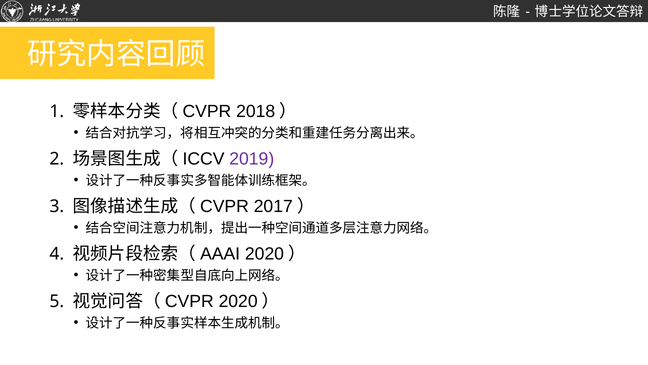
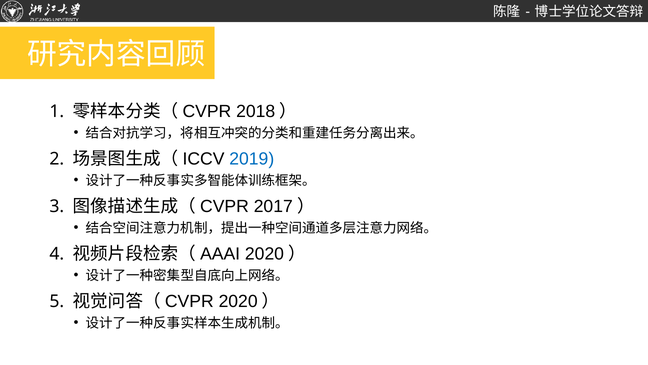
2019 colour: purple -> blue
